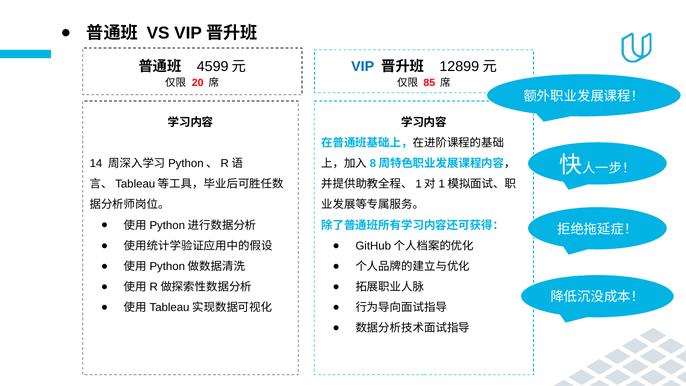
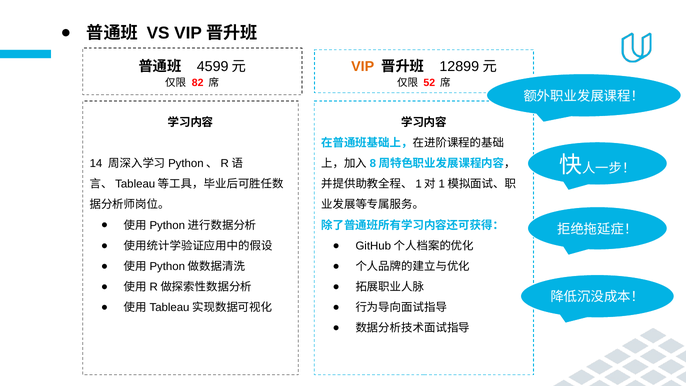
VIP colour: blue -> orange
20: 20 -> 82
85: 85 -> 52
